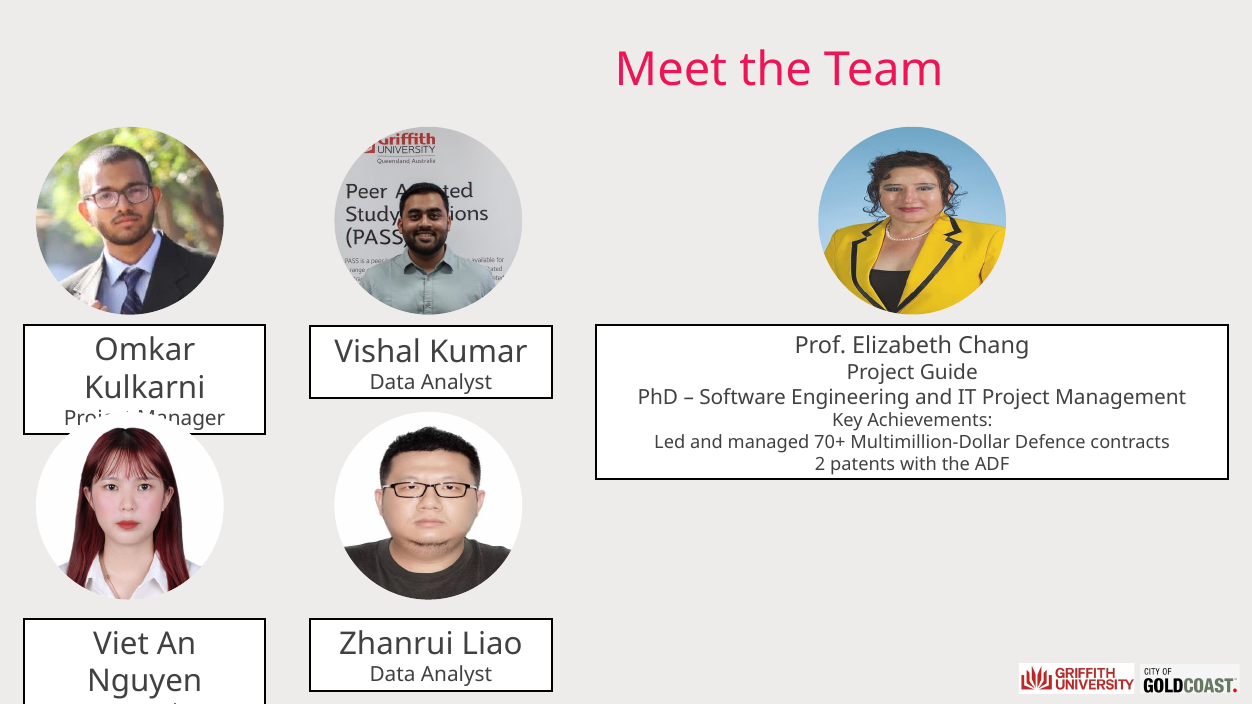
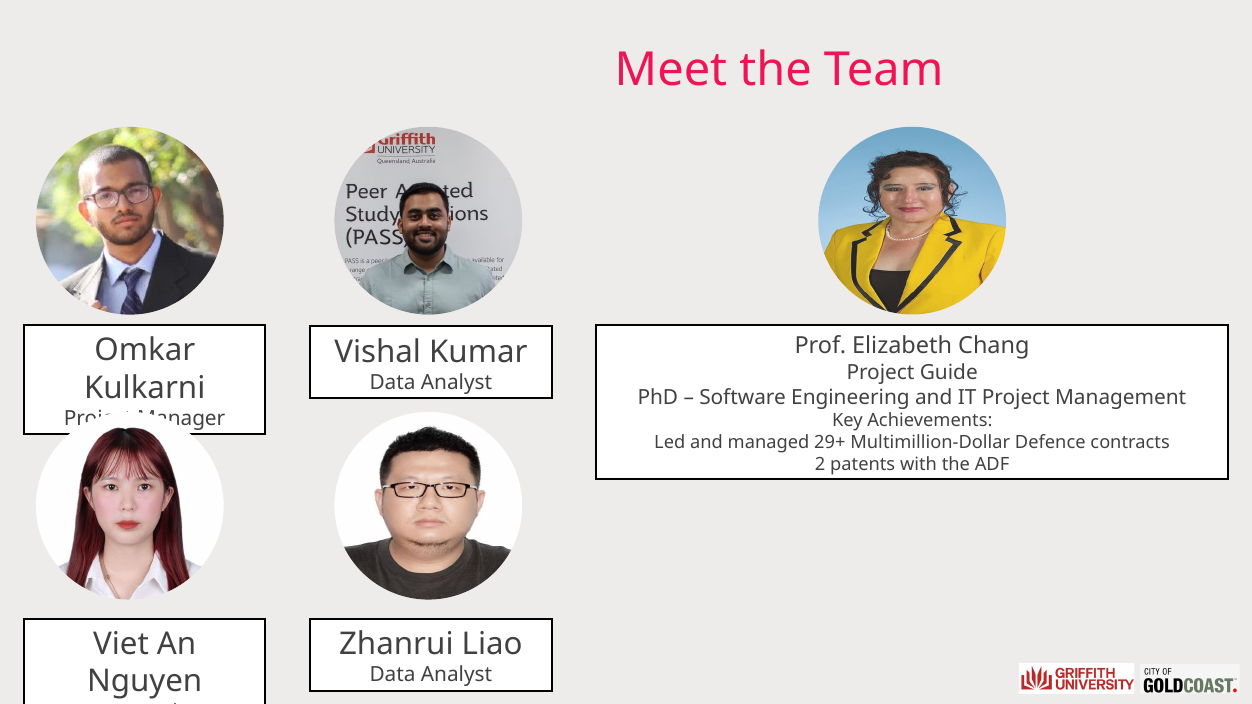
70+: 70+ -> 29+
